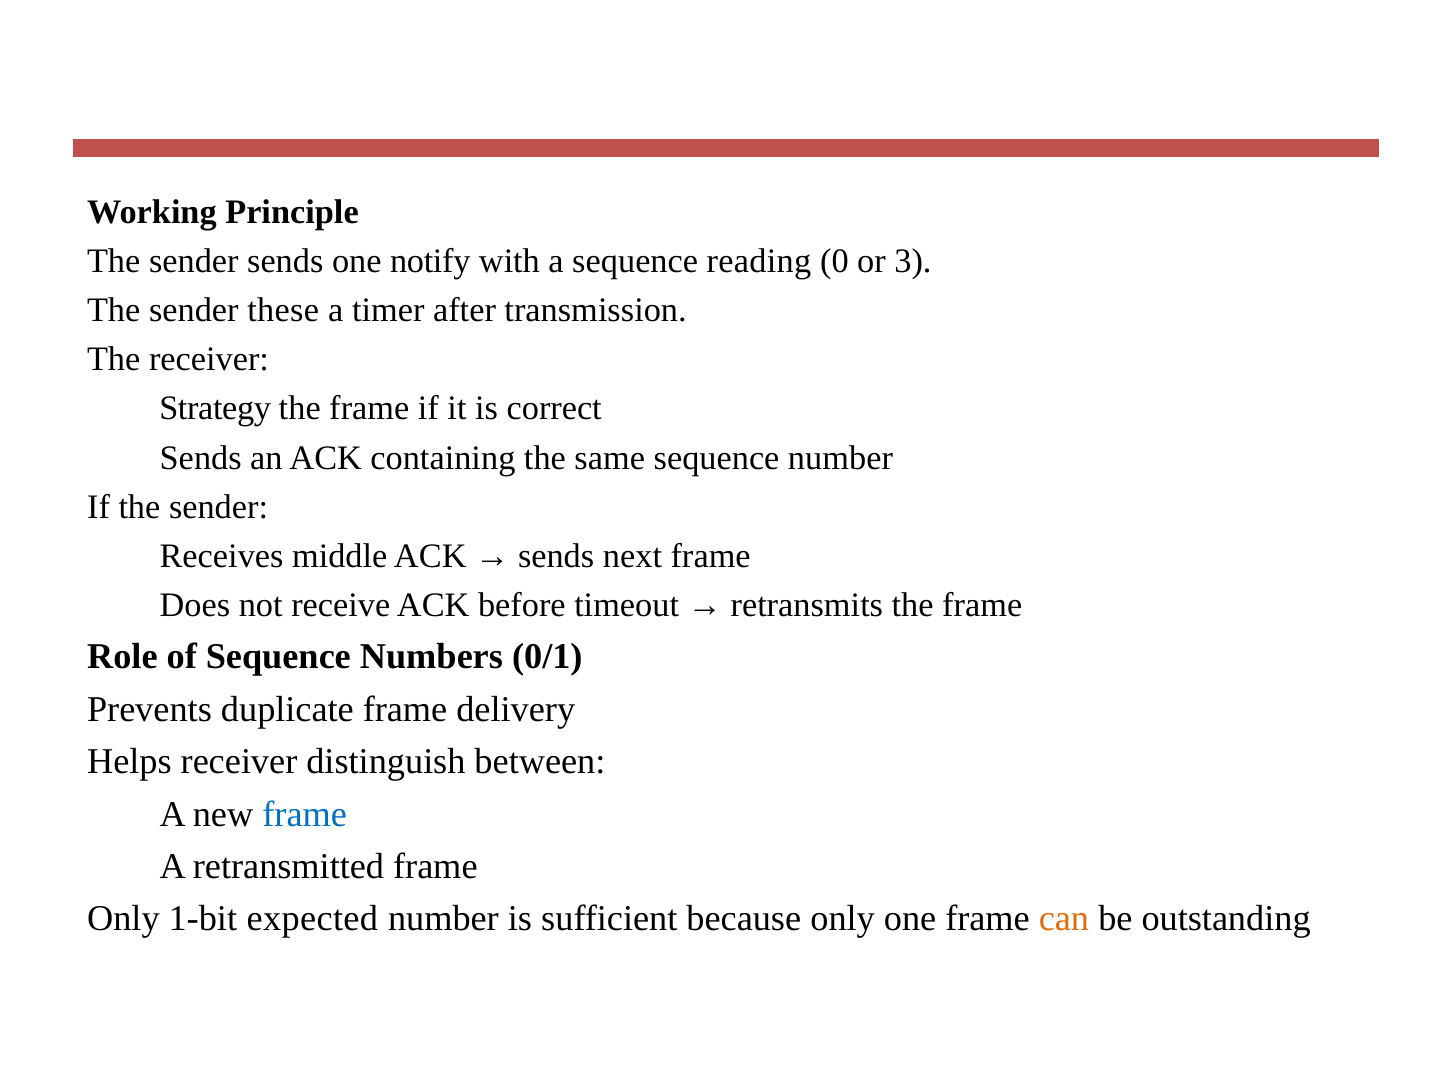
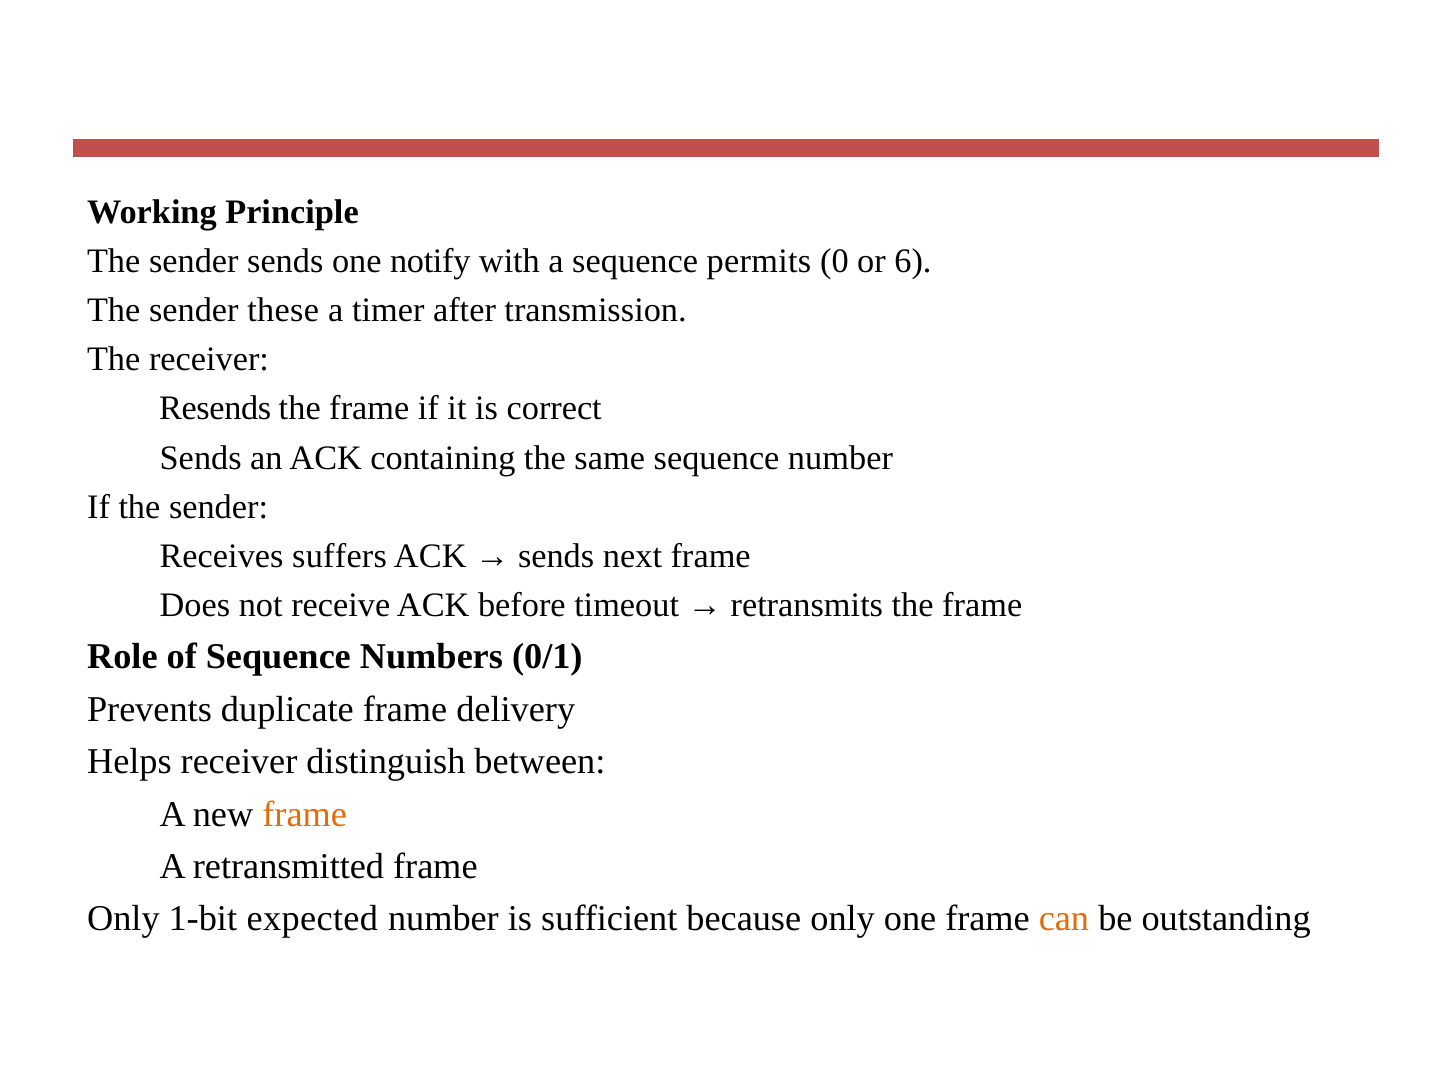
reading: reading -> permits
3: 3 -> 6
Strategy: Strategy -> Resends
middle: middle -> suffers
frame at (305, 814) colour: blue -> orange
